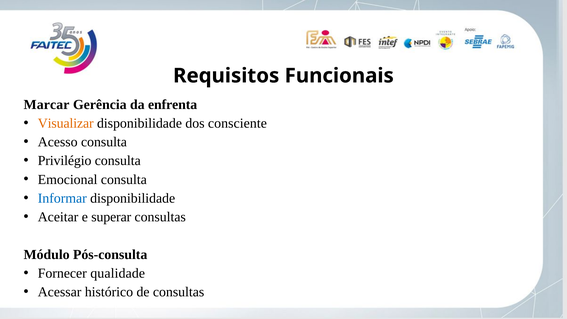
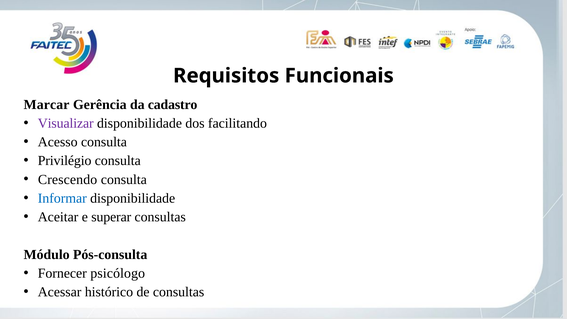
enfrenta: enfrenta -> cadastro
Visualizar colour: orange -> purple
consciente: consciente -> facilitando
Emocional: Emocional -> Crescendo
qualidade: qualidade -> psicólogo
